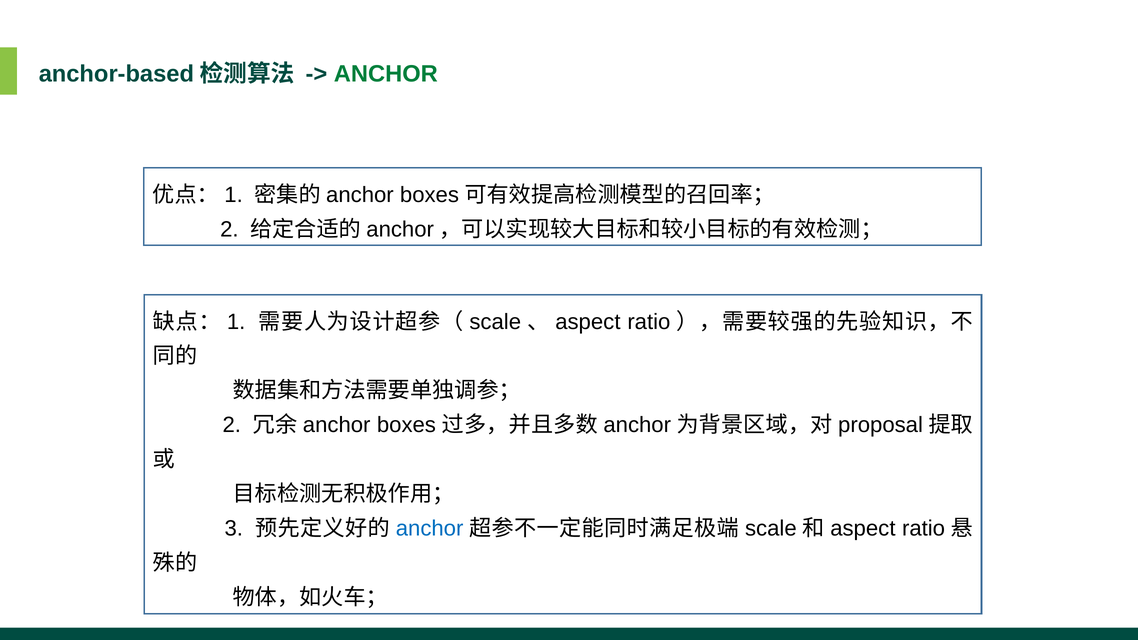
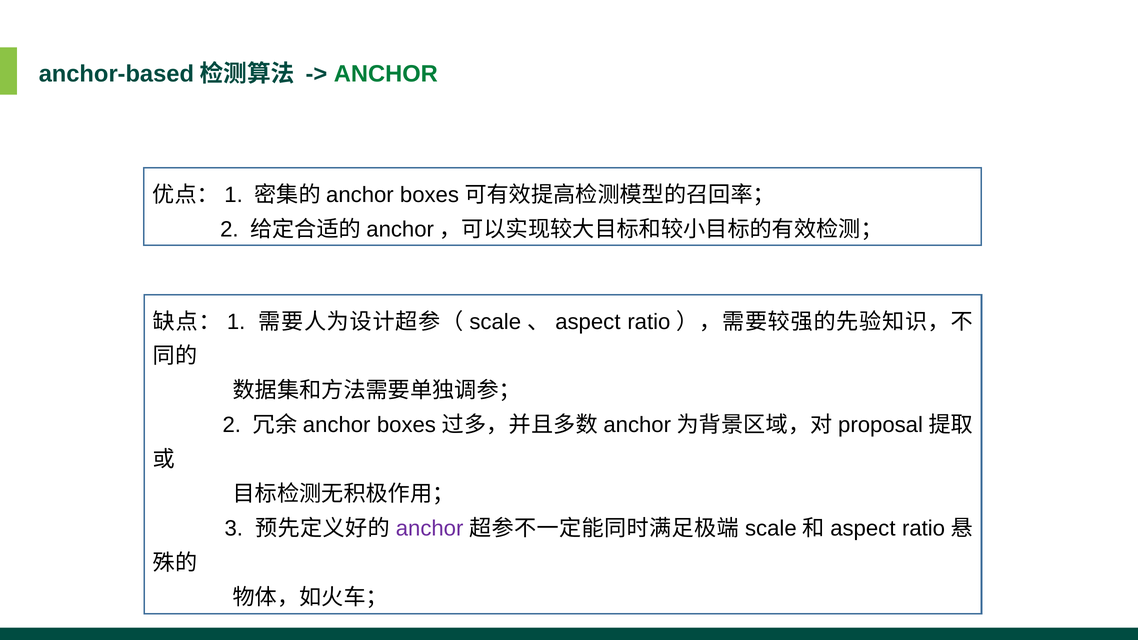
anchor at (430, 529) colour: blue -> purple
